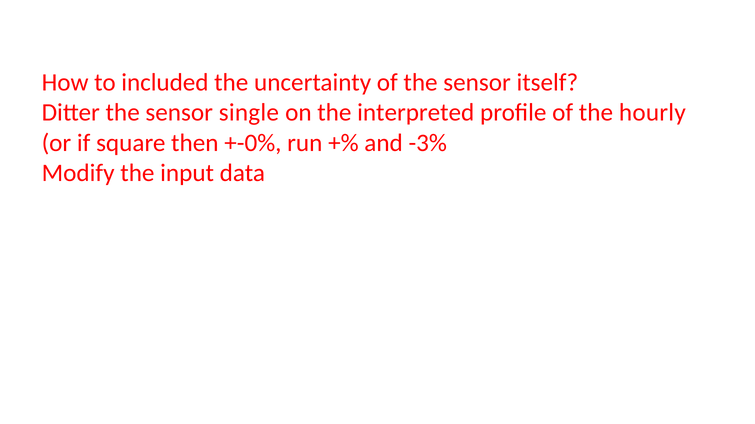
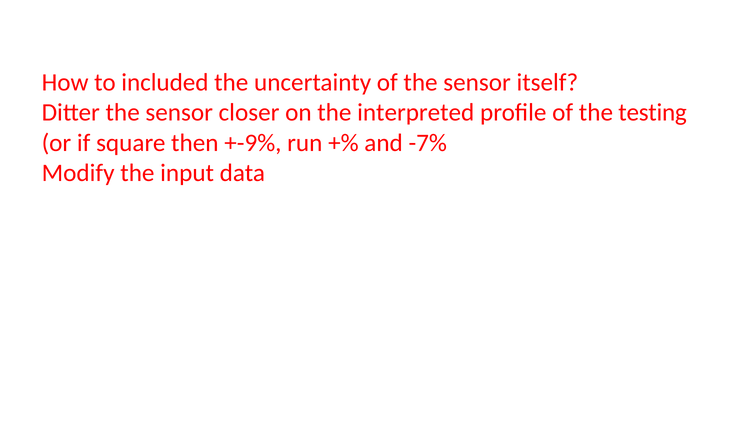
single: single -> closer
hourly: hourly -> testing
+-0%: +-0% -> +-9%
-3%: -3% -> -7%
